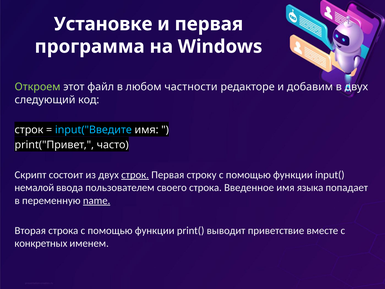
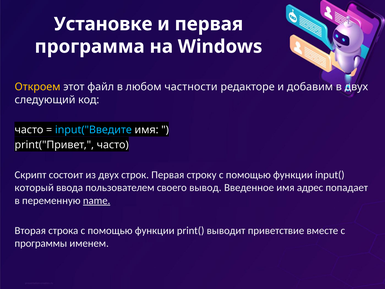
Откроем colour: light green -> yellow
строк at (29, 130): строк -> часто
строк at (135, 175) underline: present -> none
немалой: немалой -> который
своего строка: строка -> вывод
языка: языка -> адрес
конкретных: конкретных -> программы
